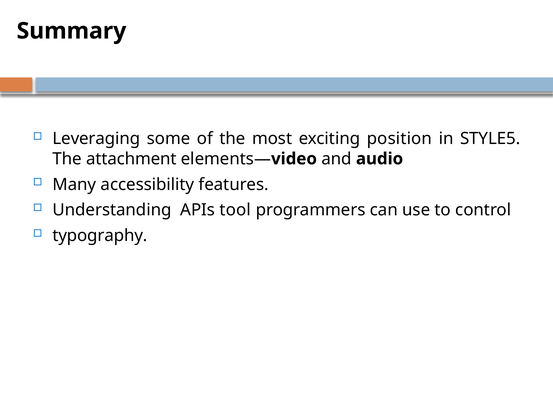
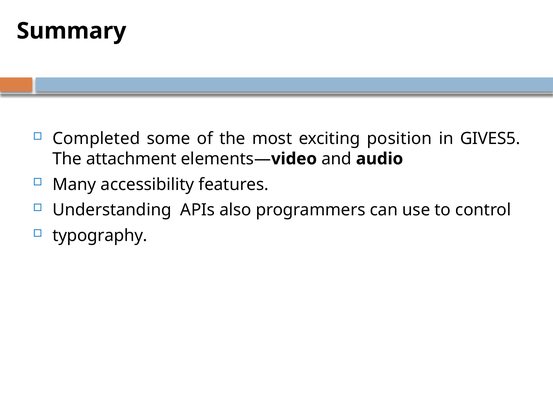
Leveraging: Leveraging -> Completed
STYLE5: STYLE5 -> GIVES5
tool: tool -> also
